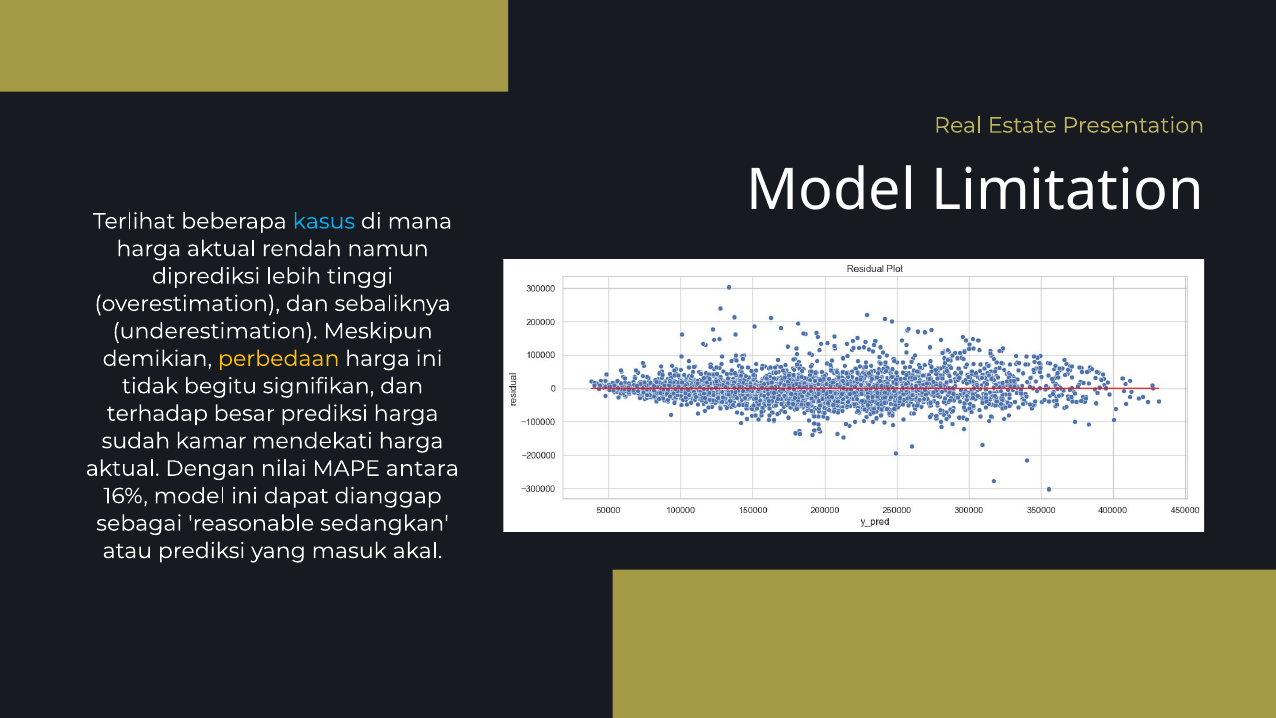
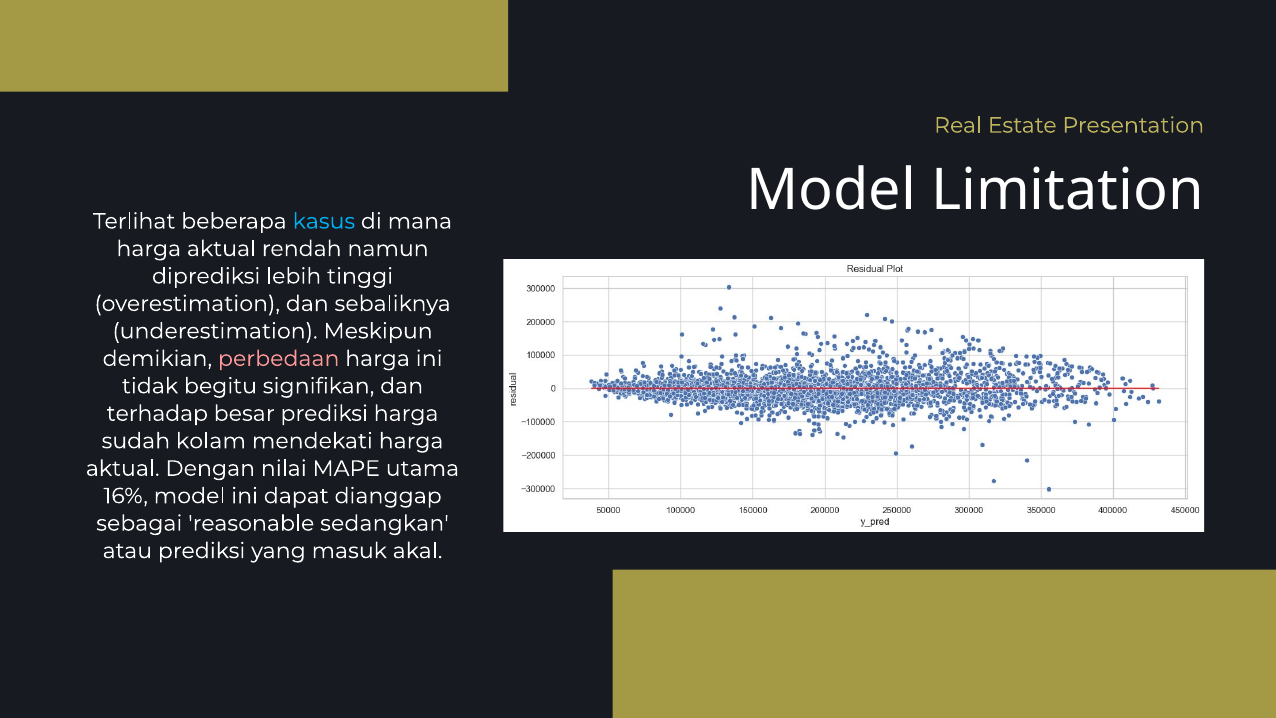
perbedaan colour: yellow -> pink
kamar: kamar -> kolam
antara: antara -> utama
